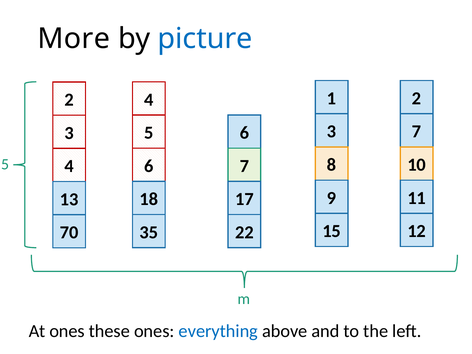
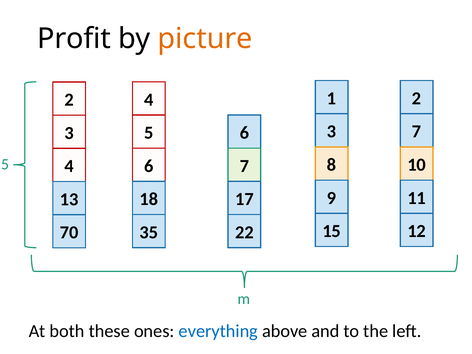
More: More -> Profit
picture colour: blue -> orange
At ones: ones -> both
